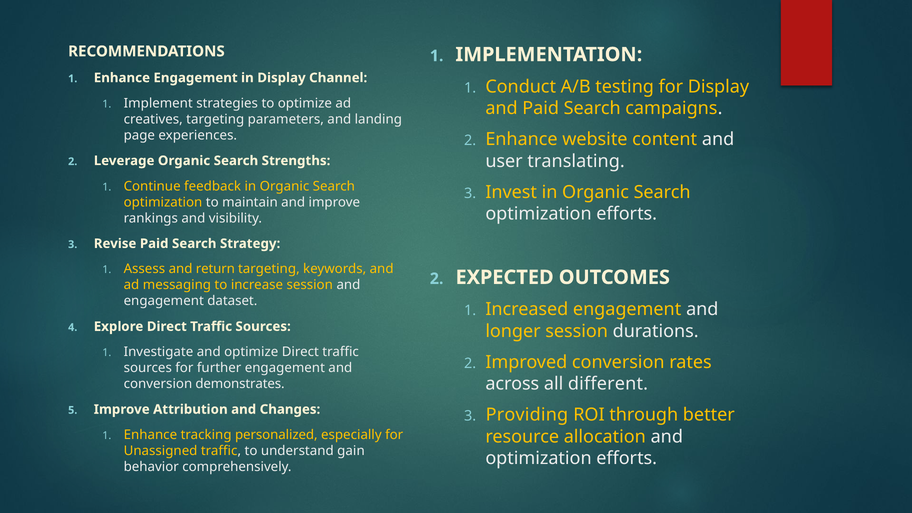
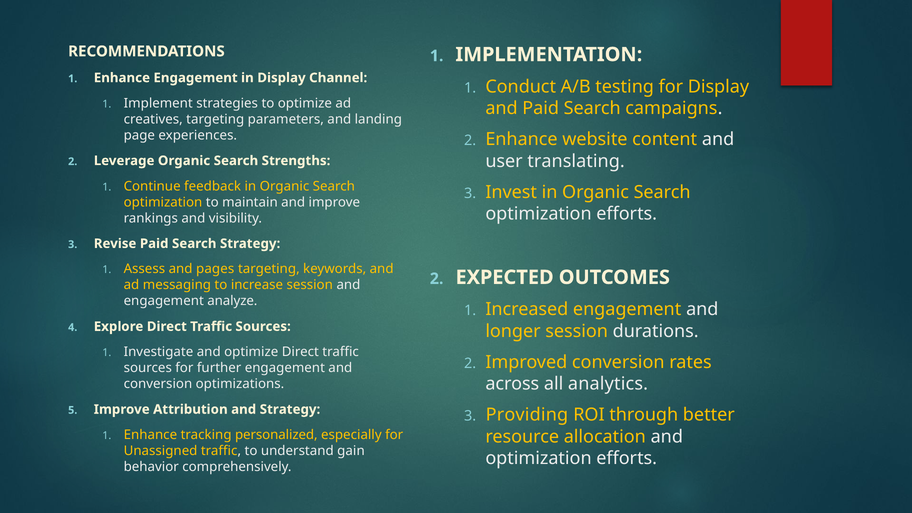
return: return -> pages
dataset: dataset -> analyze
different: different -> analytics
demonstrates: demonstrates -> optimizations
and Changes: Changes -> Strategy
